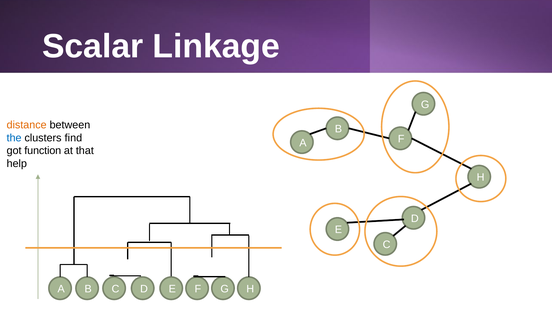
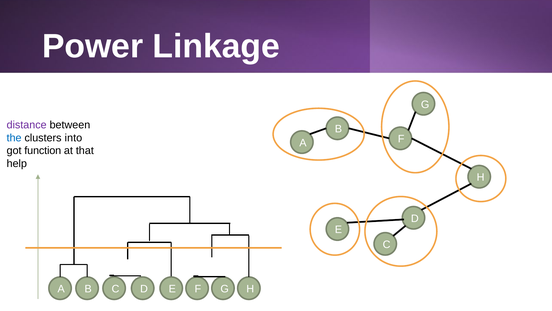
Scalar: Scalar -> Power
distance colour: orange -> purple
find: find -> into
